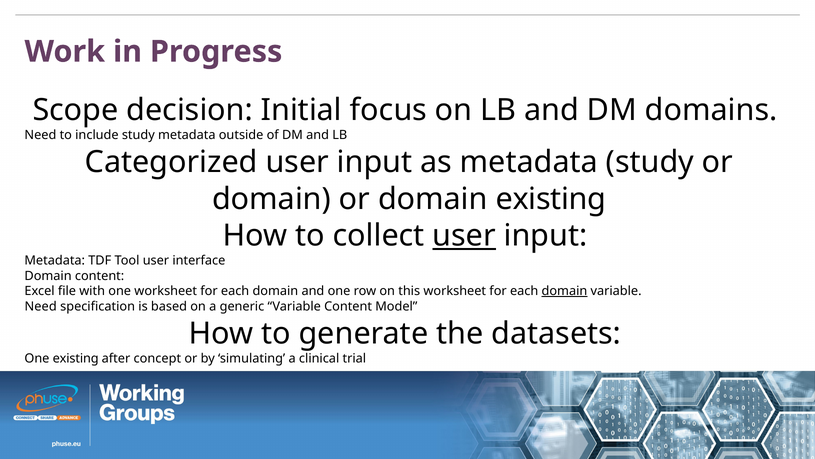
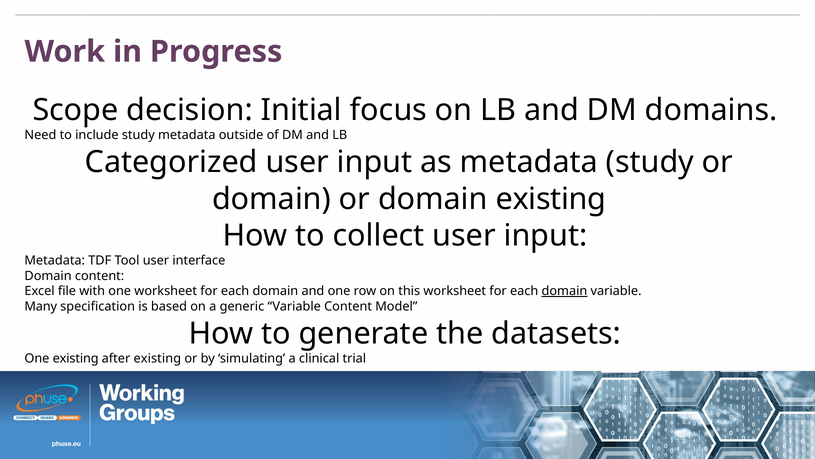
user at (464, 235) underline: present -> none
Need at (41, 306): Need -> Many
after concept: concept -> existing
